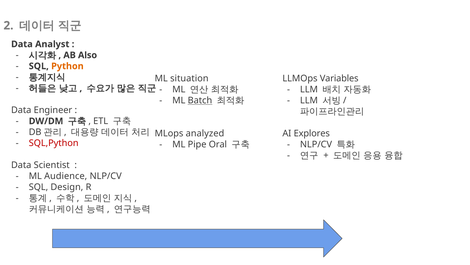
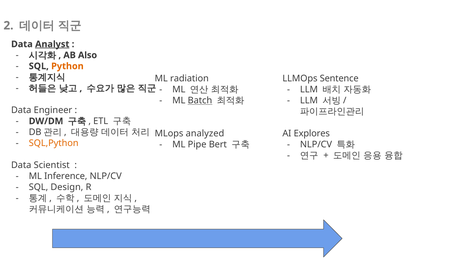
Analyst underline: none -> present
situation: situation -> radiation
Variables: Variables -> Sentence
SQL,Python colour: red -> orange
Oral: Oral -> Bert
Audience: Audience -> Inference
